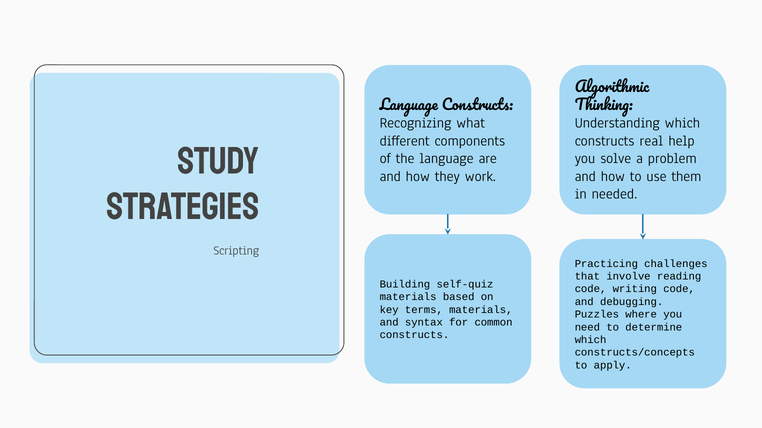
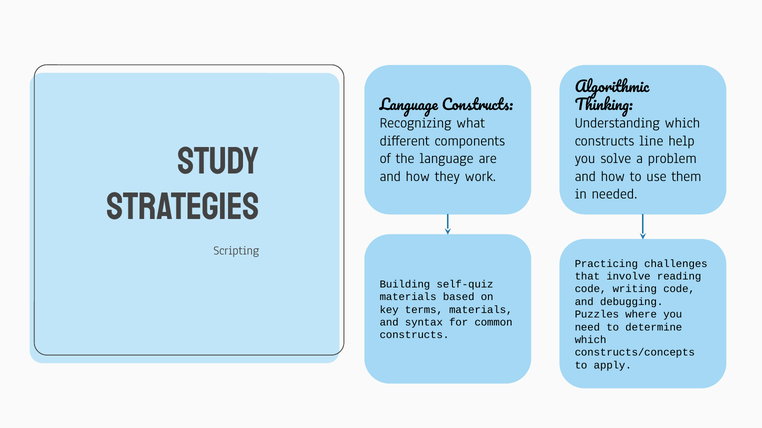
real: real -> line
